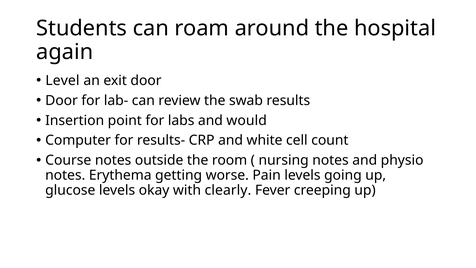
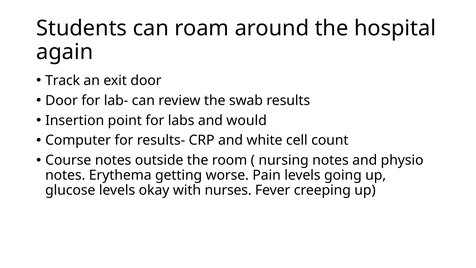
Level: Level -> Track
clearly: clearly -> nurses
